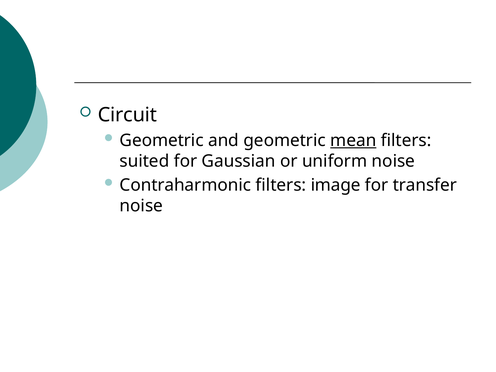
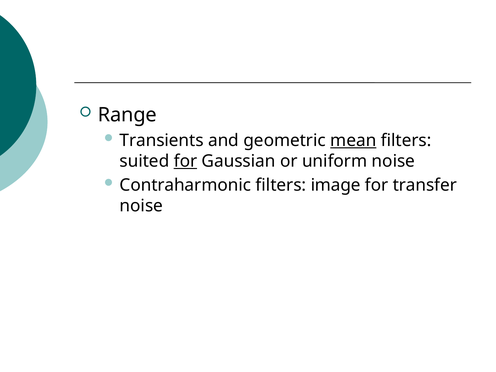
Circuit: Circuit -> Range
Geometric at (162, 141): Geometric -> Transients
for at (185, 161) underline: none -> present
